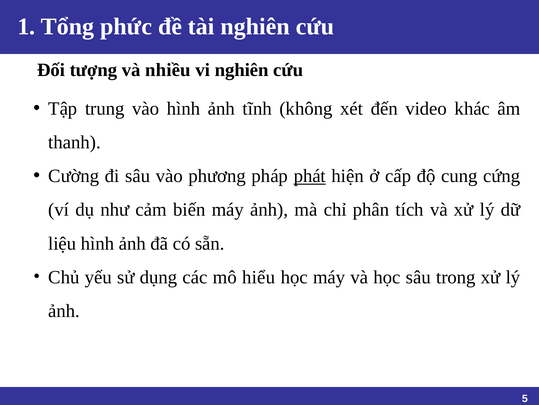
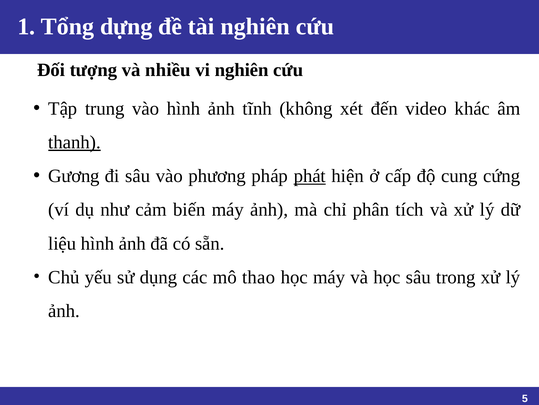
phức: phức -> dựng
thanh underline: none -> present
Cường: Cường -> Gương
hiểu: hiểu -> thao
